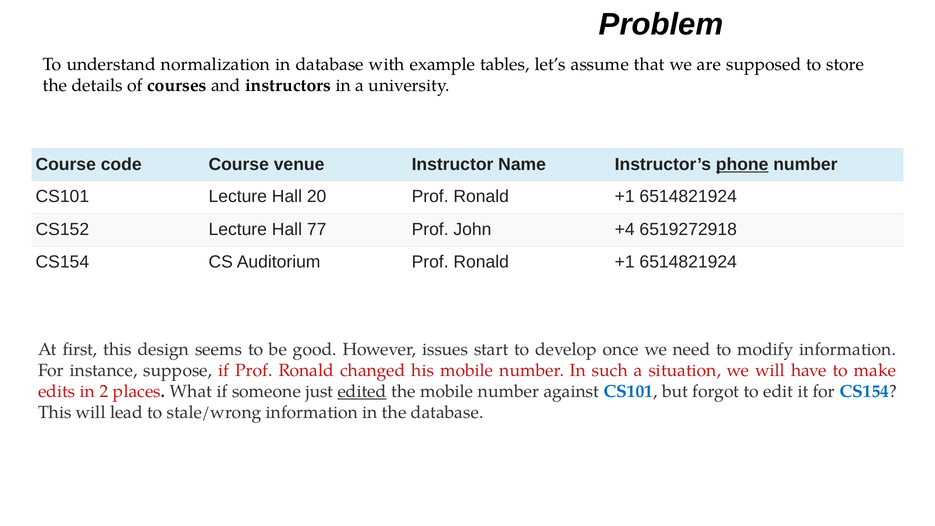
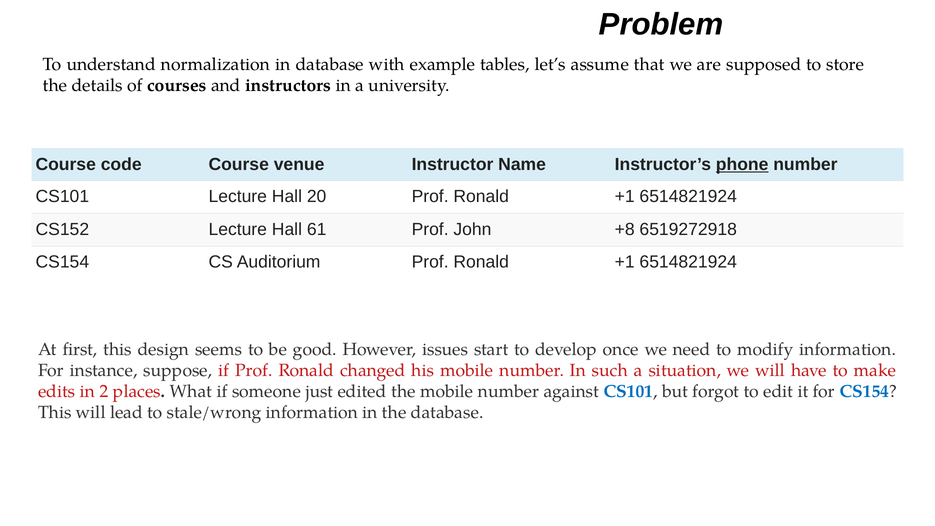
77: 77 -> 61
+4: +4 -> +8
edited underline: present -> none
